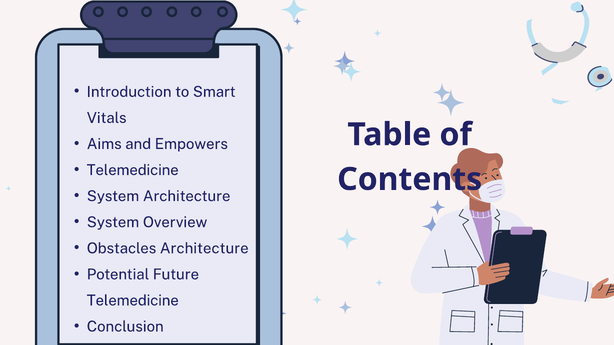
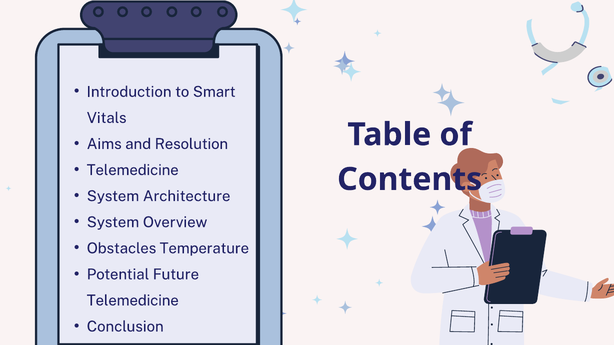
Empowers: Empowers -> Resolution
Obstacles Architecture: Architecture -> Temperature
